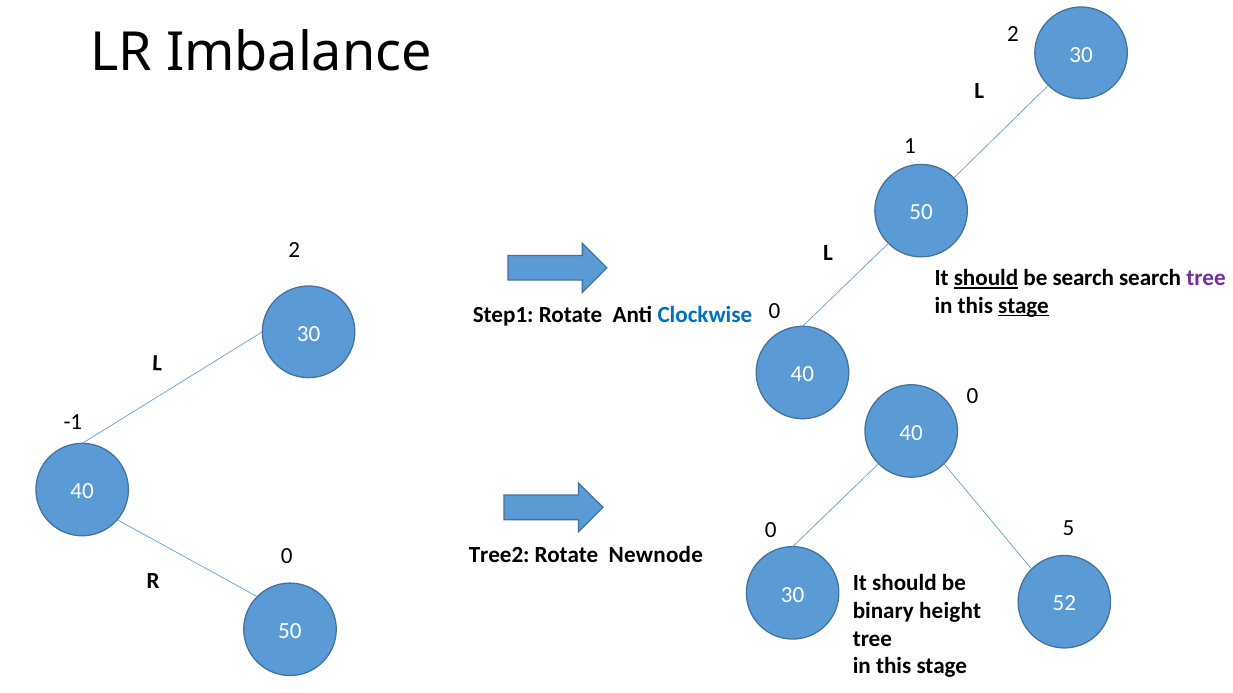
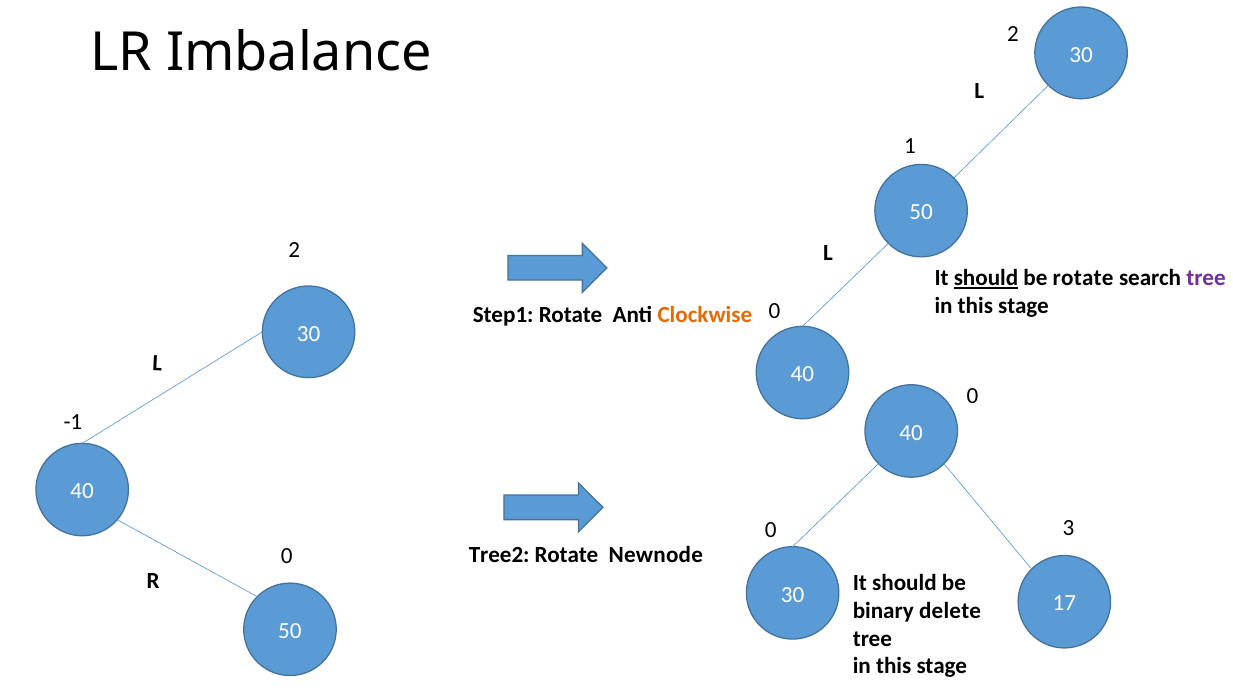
be search: search -> rotate
stage at (1024, 306) underline: present -> none
Clockwise colour: blue -> orange
5: 5 -> 3
52: 52 -> 17
height: height -> delete
